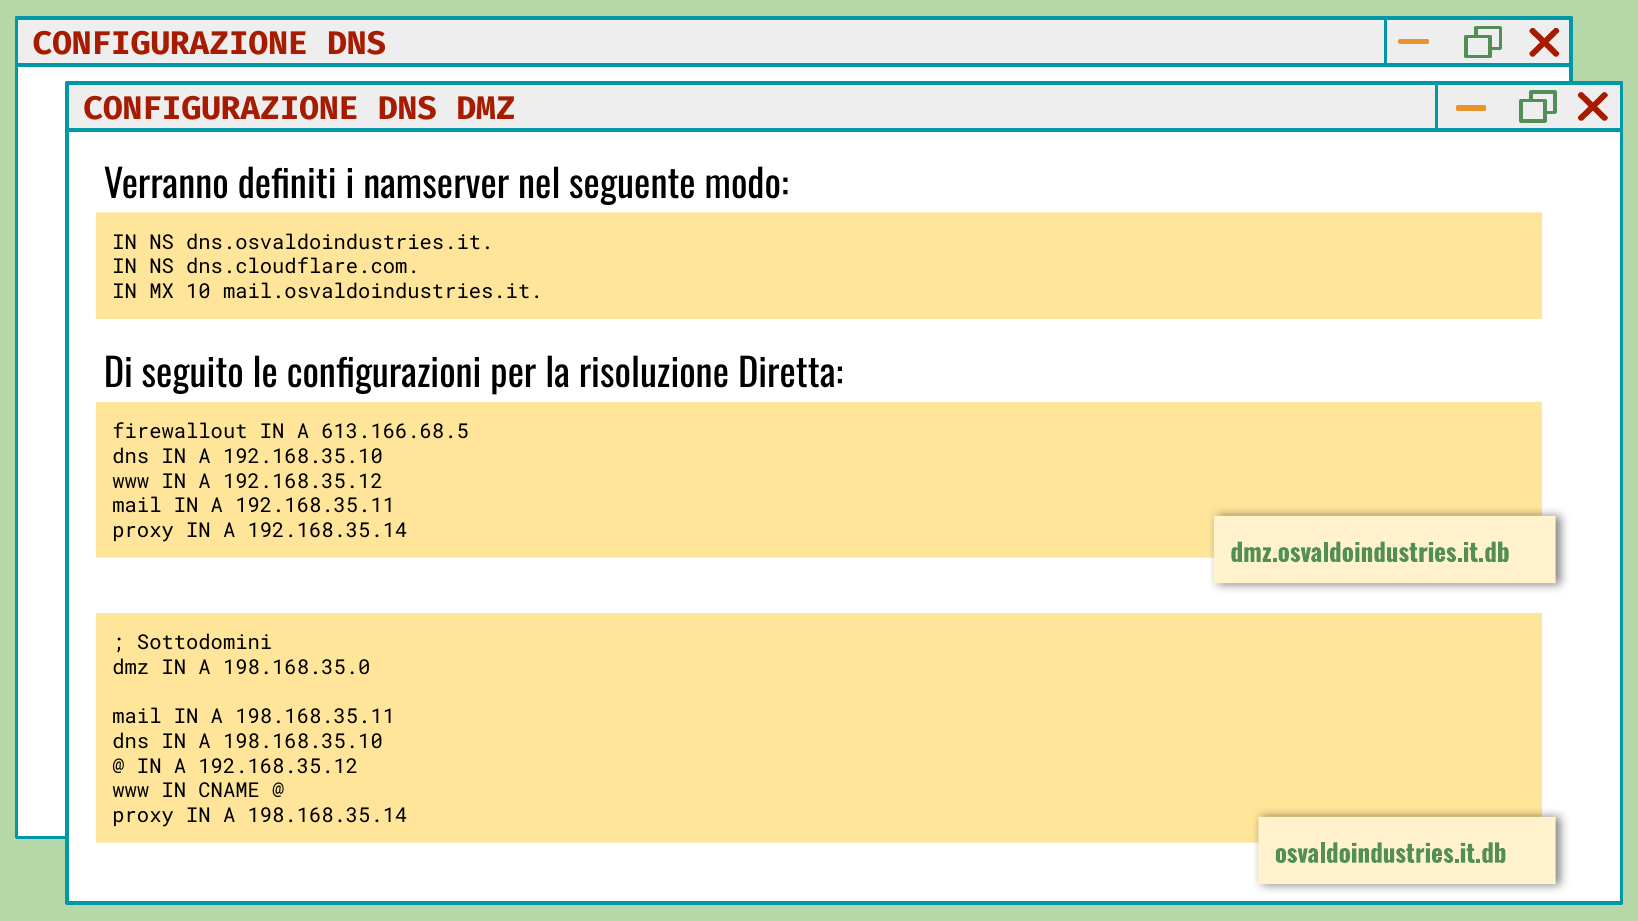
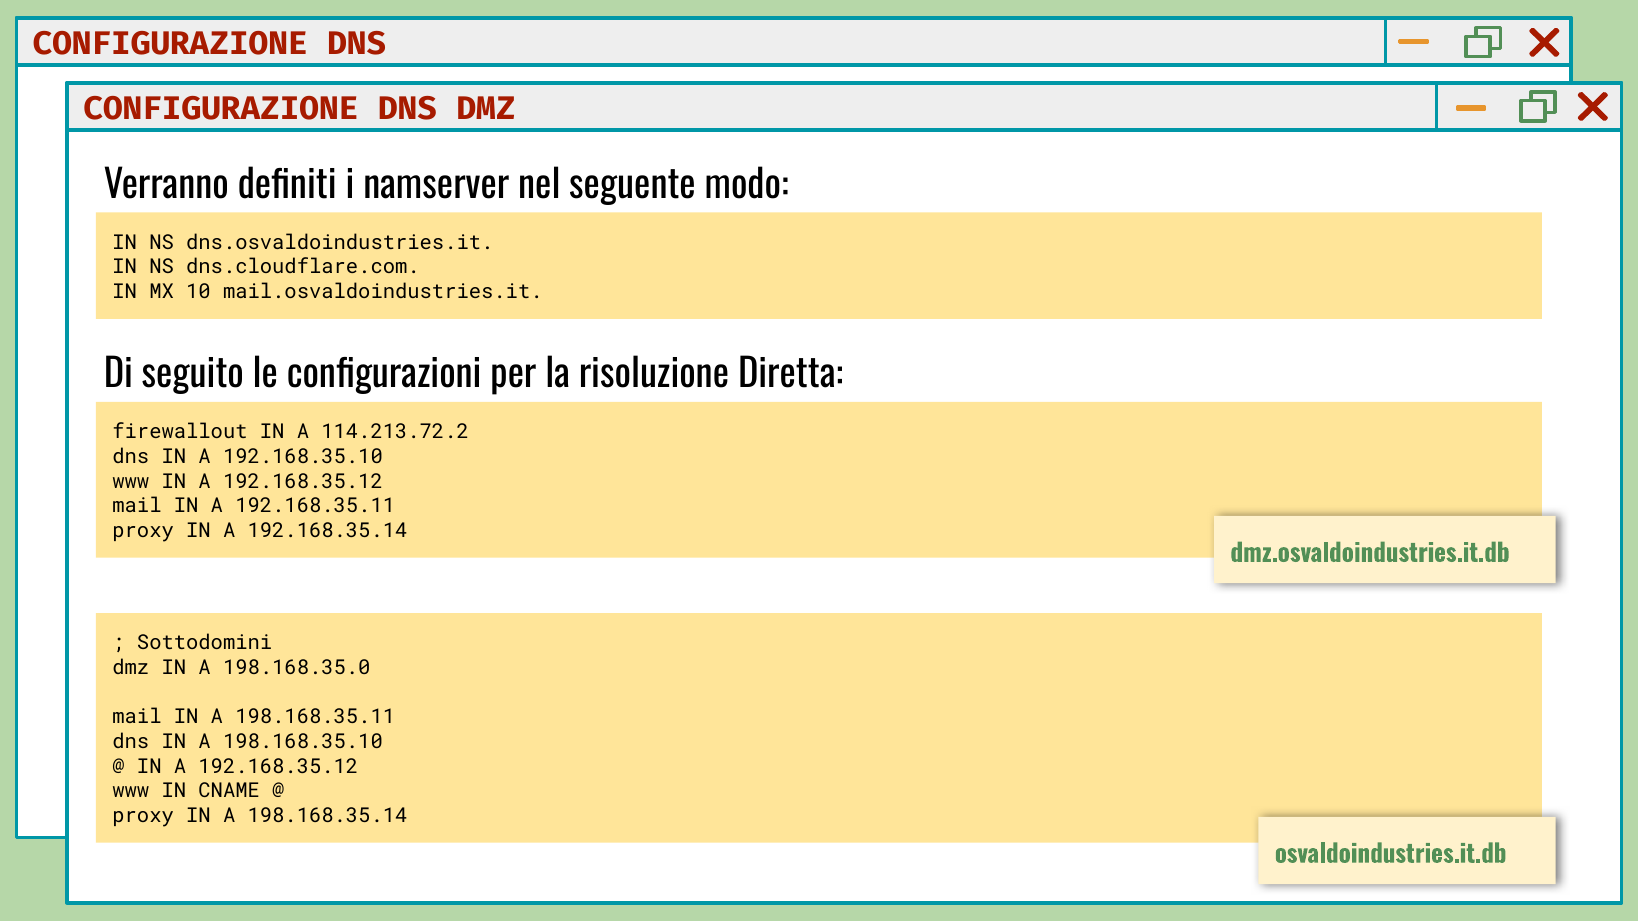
613.166.68.5: 613.166.68.5 -> 114.213.72.2
